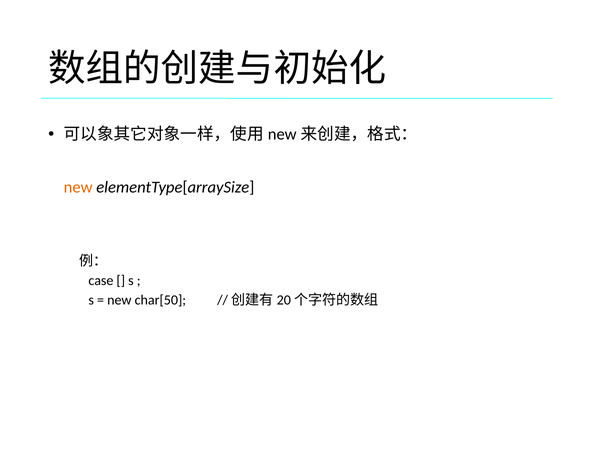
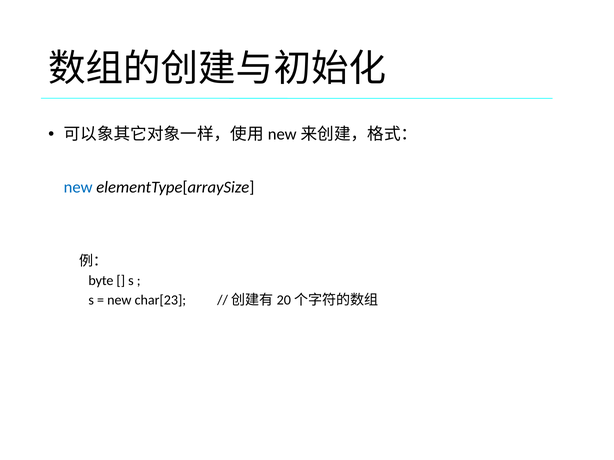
new at (78, 188) colour: orange -> blue
case: case -> byte
char[50: char[50 -> char[23
